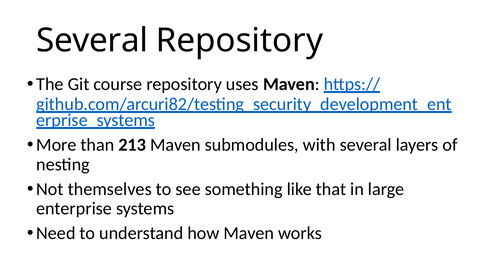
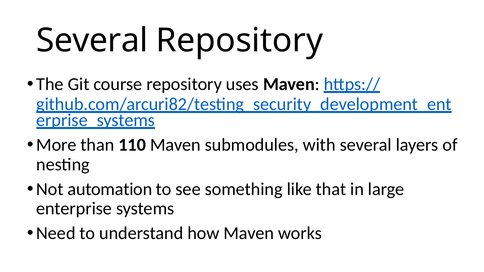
213: 213 -> 110
themselves: themselves -> automation
